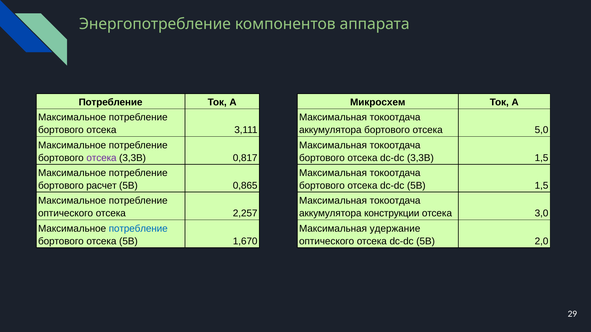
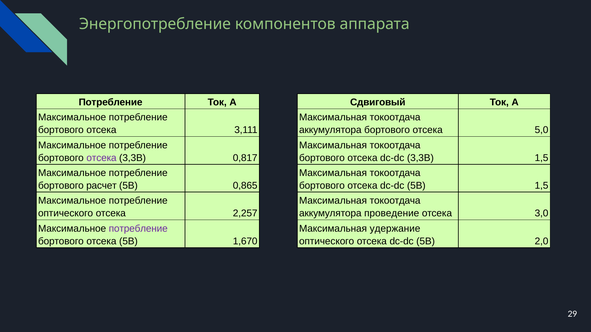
Микросхем: Микросхем -> Сдвиговый
конструкции: конструкции -> проведение
потребление at (138, 229) colour: blue -> purple
